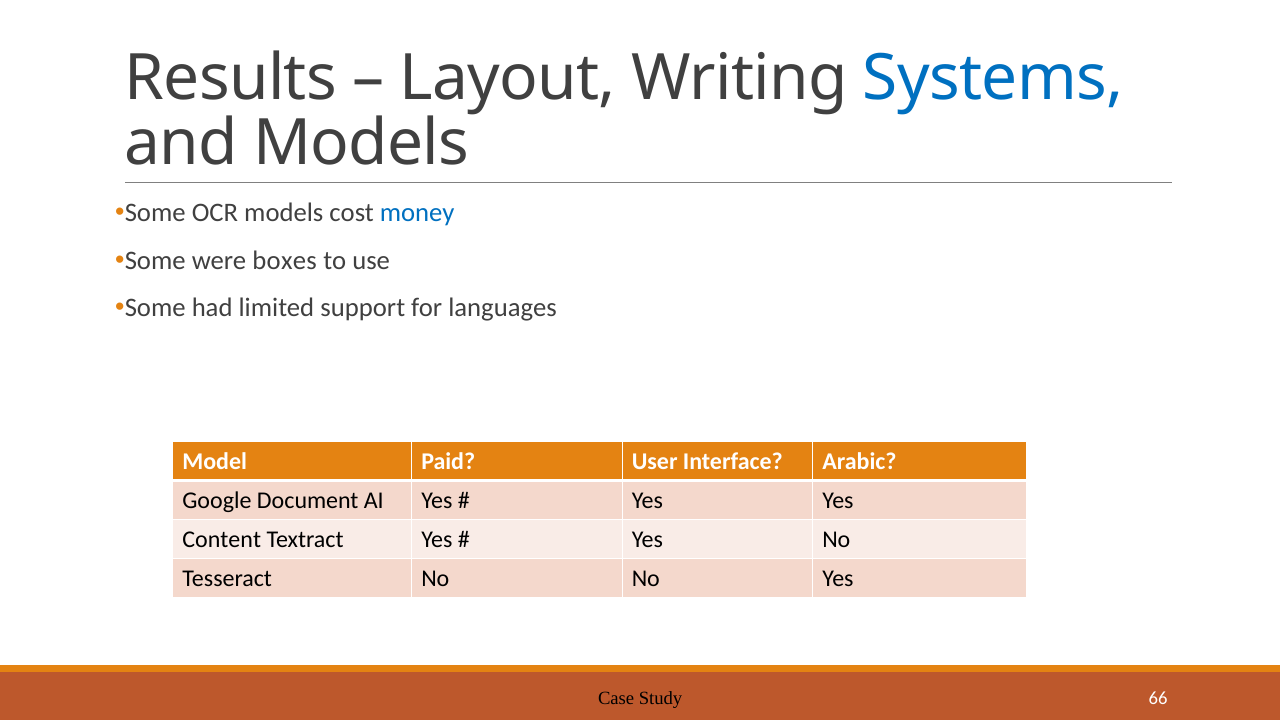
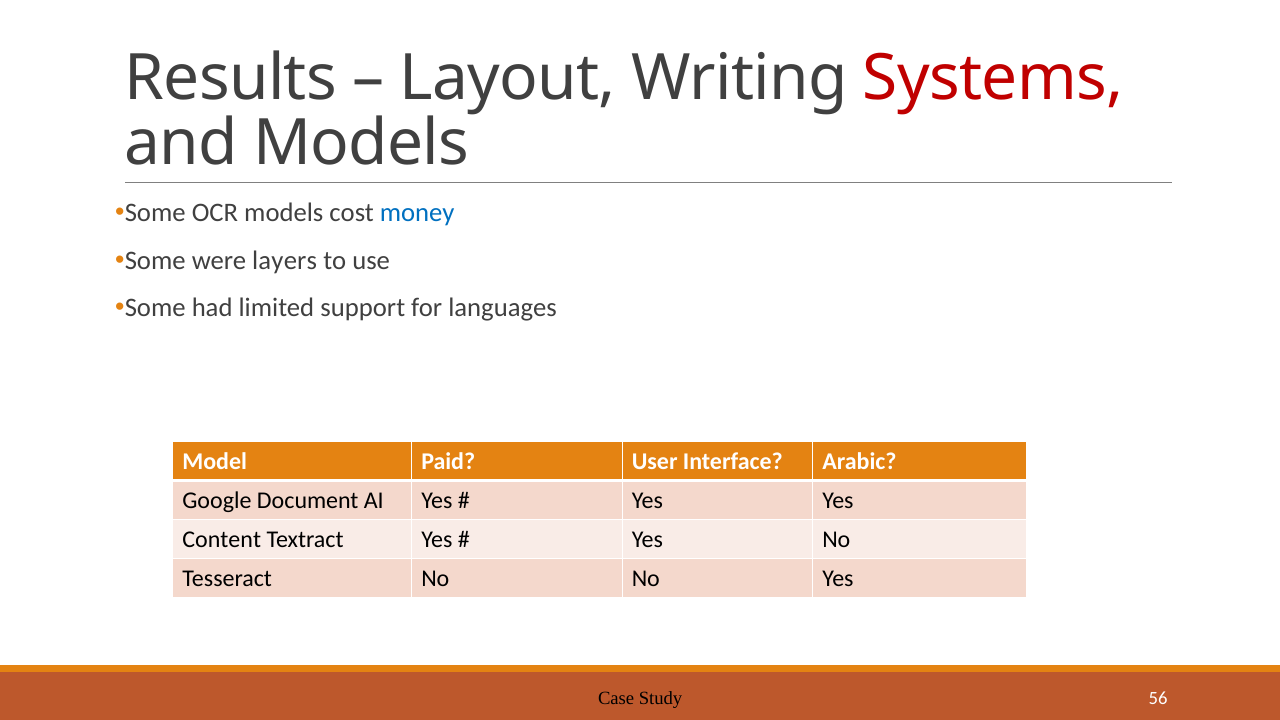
Systems colour: blue -> red
boxes: boxes -> layers
66: 66 -> 56
